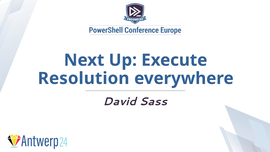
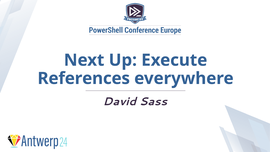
Resolution: Resolution -> References
